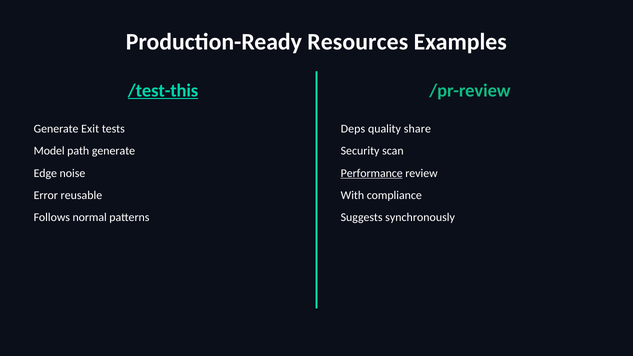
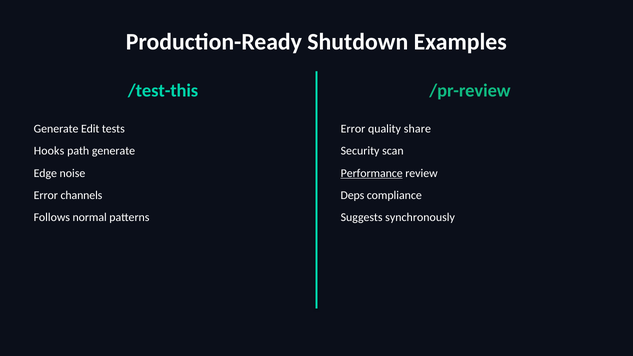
Resources: Resources -> Shutdown
/test-this underline: present -> none
Exit: Exit -> Edit
Deps at (353, 129): Deps -> Error
Model: Model -> Hooks
reusable: reusable -> channels
With: With -> Deps
